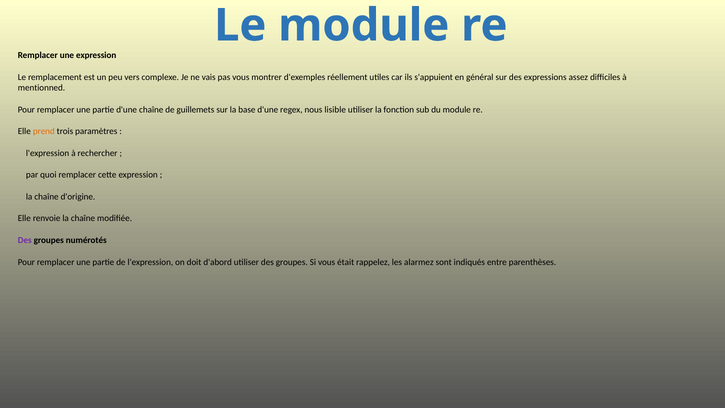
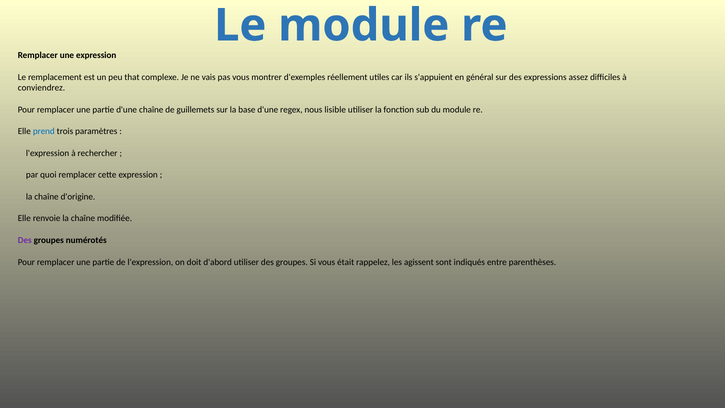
vers: vers -> that
mentionned: mentionned -> conviendrez
prend colour: orange -> blue
alarmez: alarmez -> agissent
